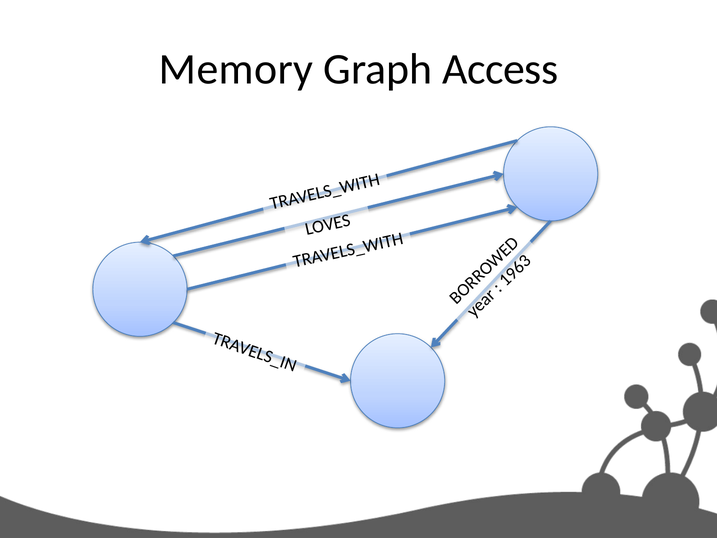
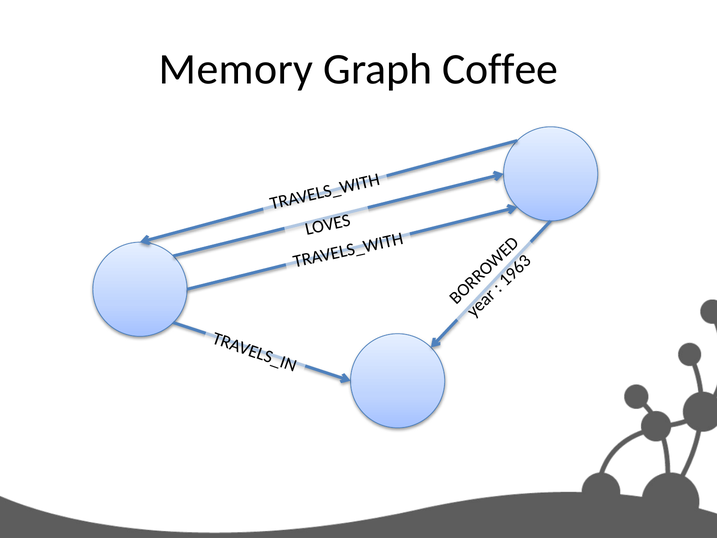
Access: Access -> Coffee
